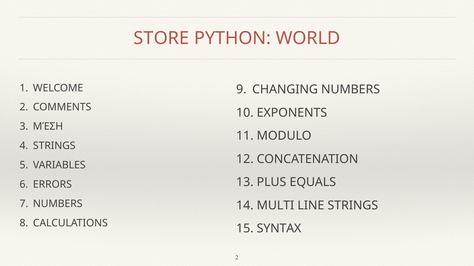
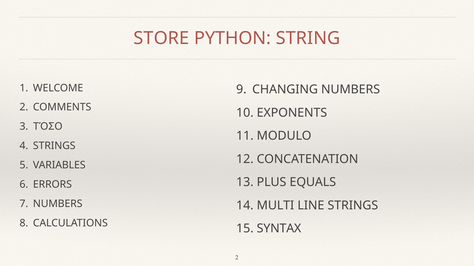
WORLD: WORLD -> STRING
ΜΈΣΗ: ΜΈΣΗ -> ΤΌΣΟ
